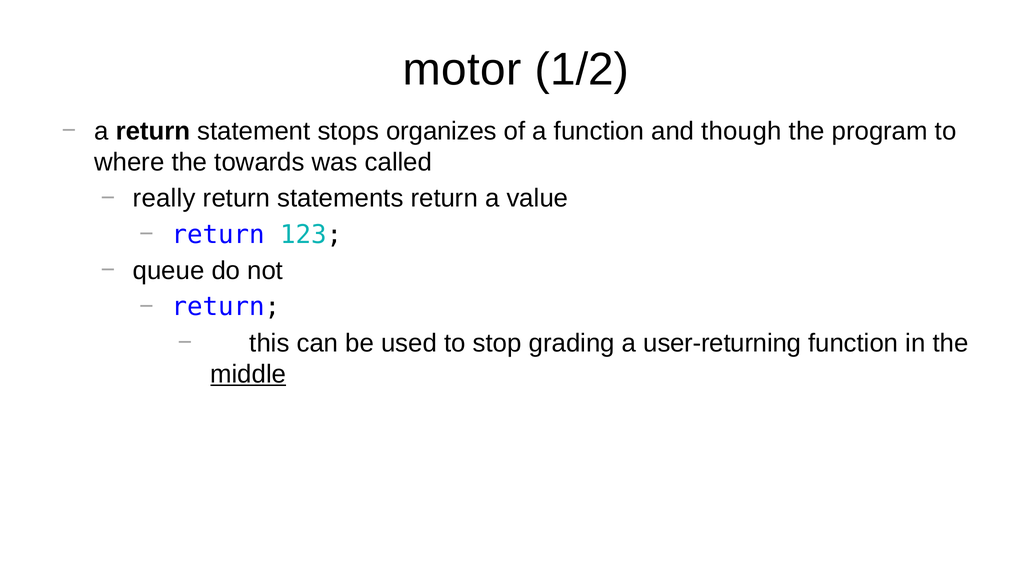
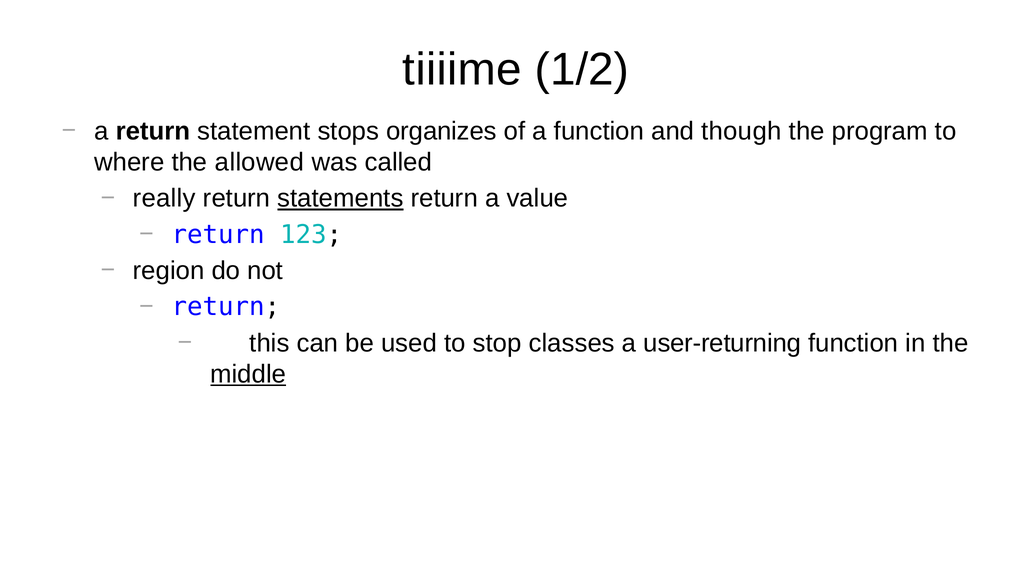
motor: motor -> tiiiime
towards: towards -> allowed
statements underline: none -> present
queue: queue -> region
grading: grading -> classes
